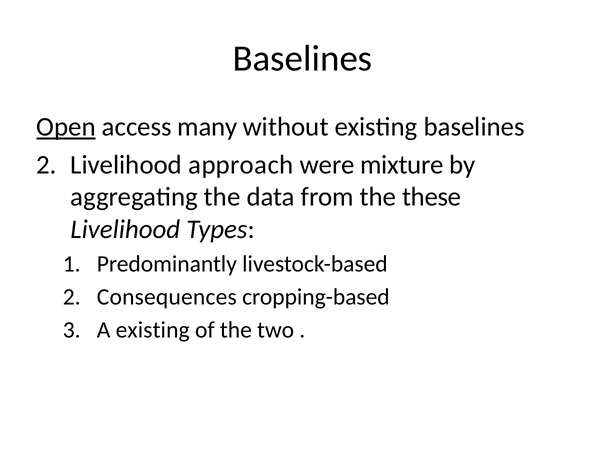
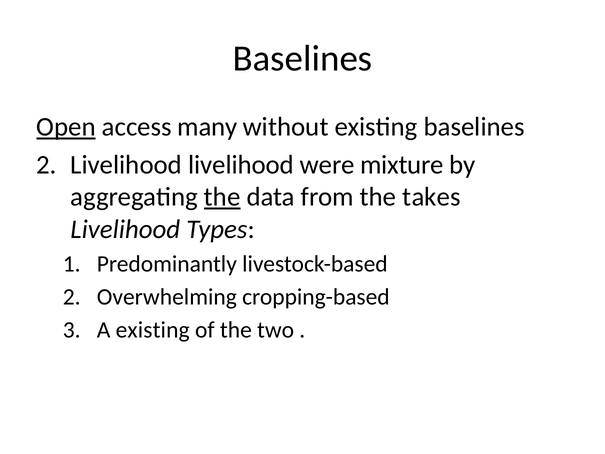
Livelihood approach: approach -> livelihood
the at (222, 197) underline: none -> present
these: these -> takes
Consequences: Consequences -> Overwhelming
